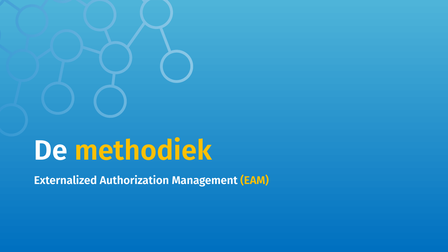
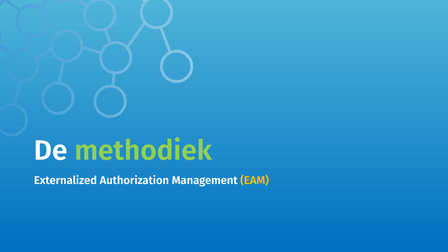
methodiek colour: yellow -> light green
